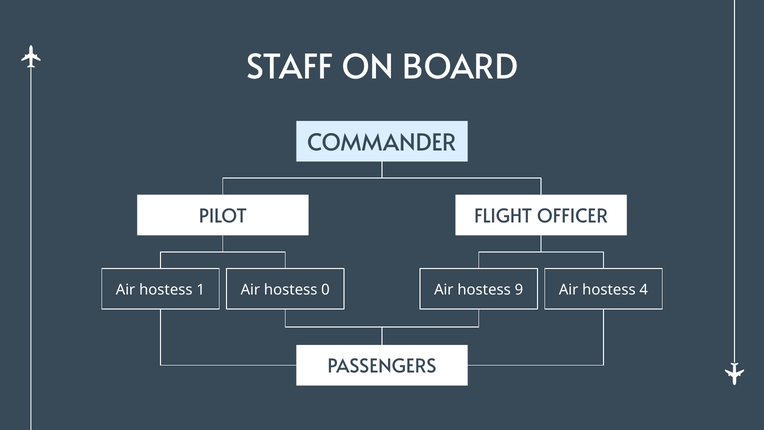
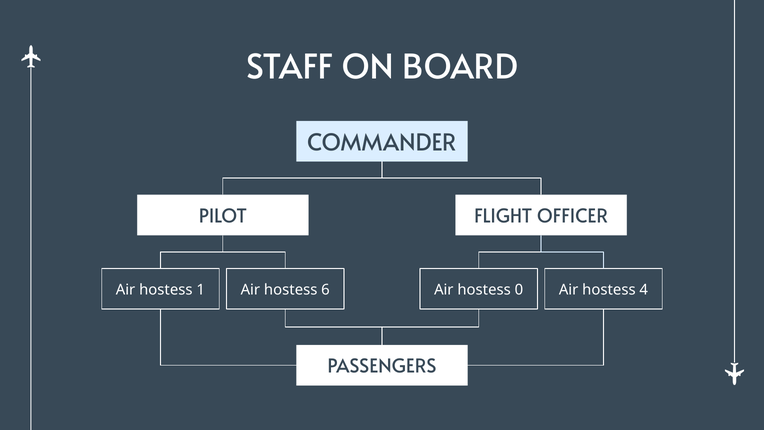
0: 0 -> 6
9: 9 -> 0
